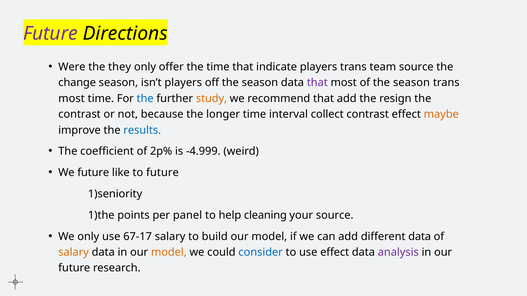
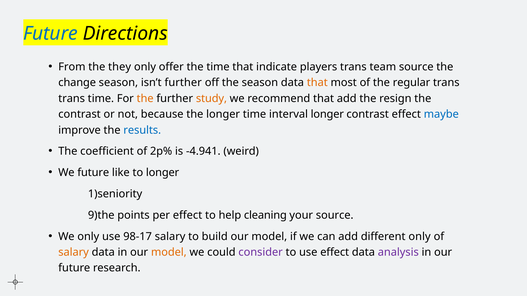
Future at (51, 33) colour: purple -> blue
Were: Were -> From
isn’t players: players -> further
that at (317, 83) colour: purple -> orange
of the season: season -> regular
most at (72, 99): most -> trans
the at (145, 99) colour: blue -> orange
interval collect: collect -> longer
maybe colour: orange -> blue
-4.999: -4.999 -> -4.941
to future: future -> longer
1)the: 1)the -> 9)the
per panel: panel -> effect
67-17: 67-17 -> 98-17
different data: data -> only
consider colour: blue -> purple
